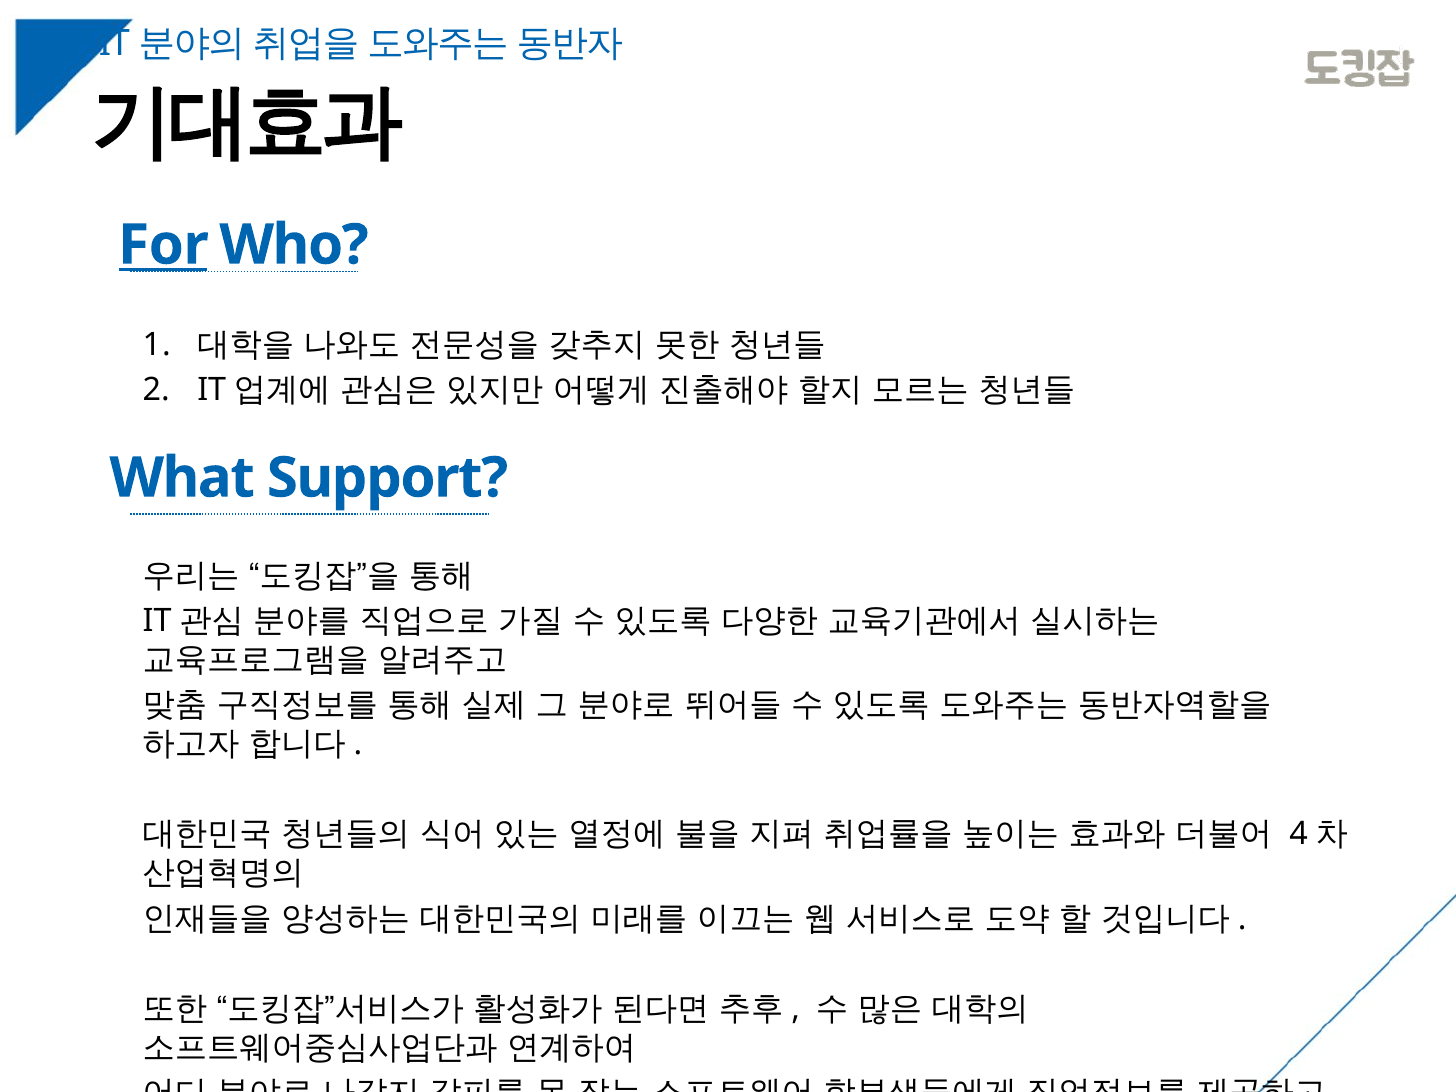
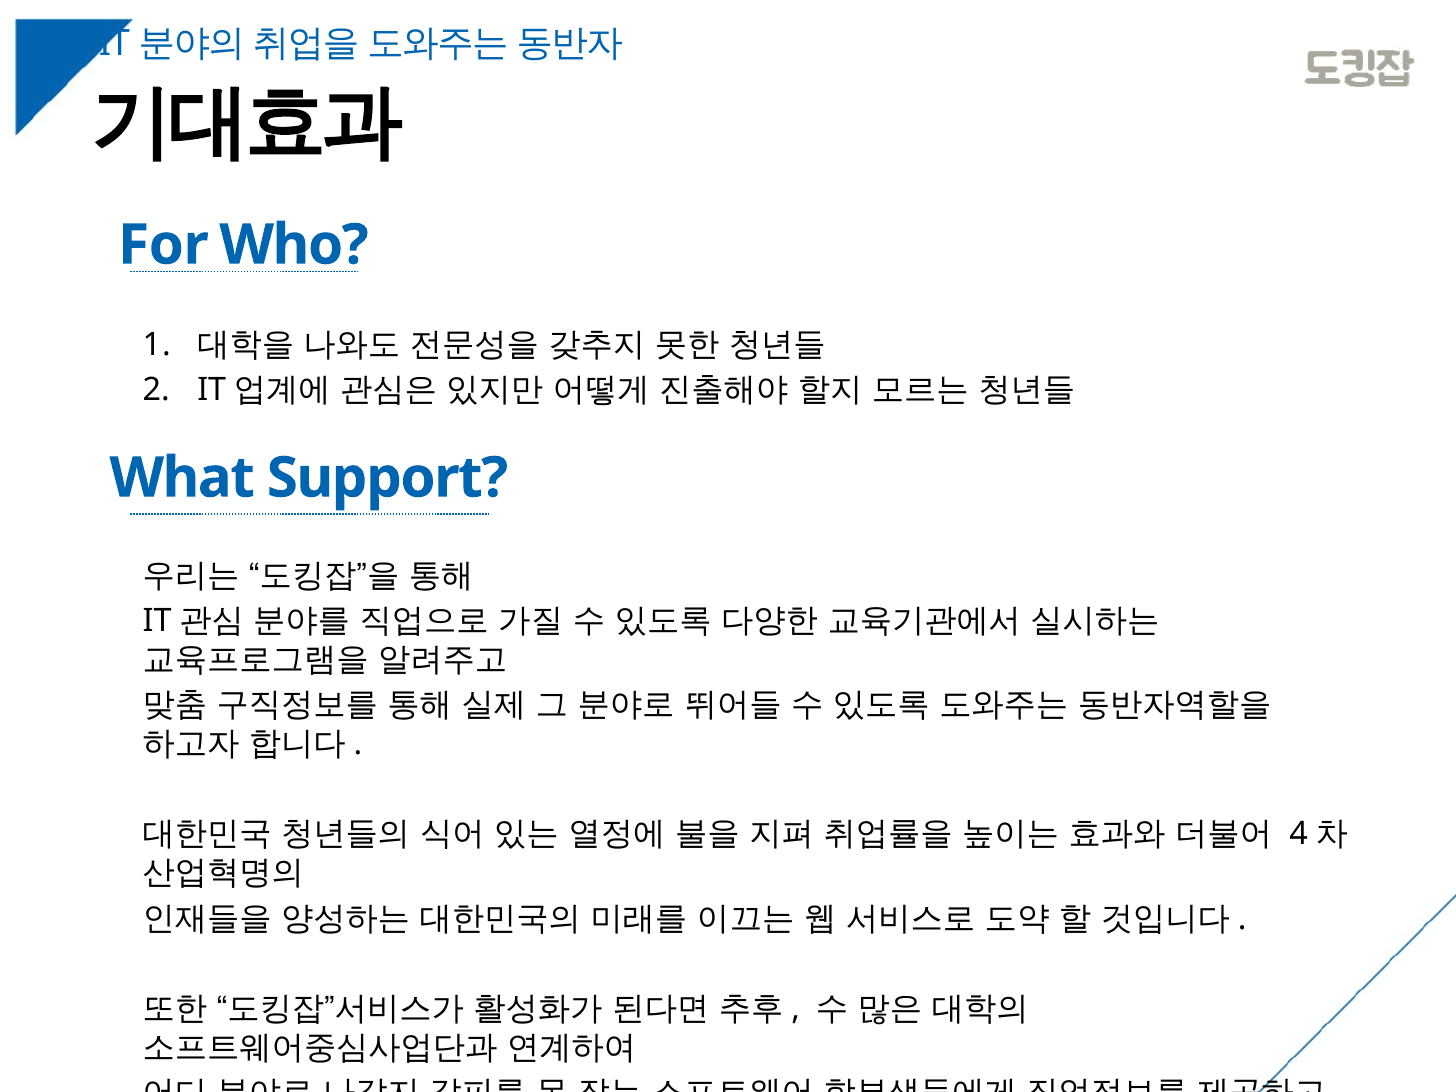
For underline: present -> none
